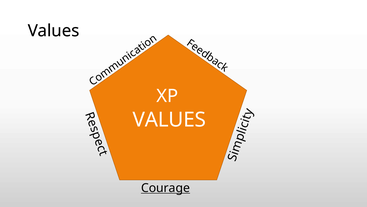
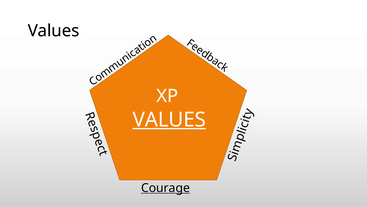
VALUES at (169, 119) underline: none -> present
